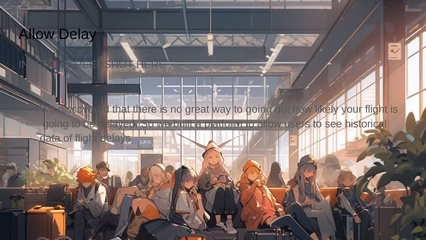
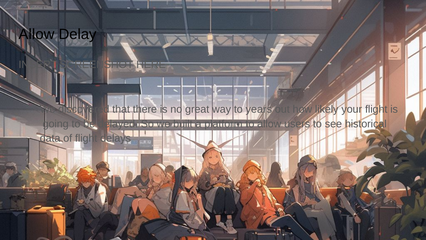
to going: going -> years
